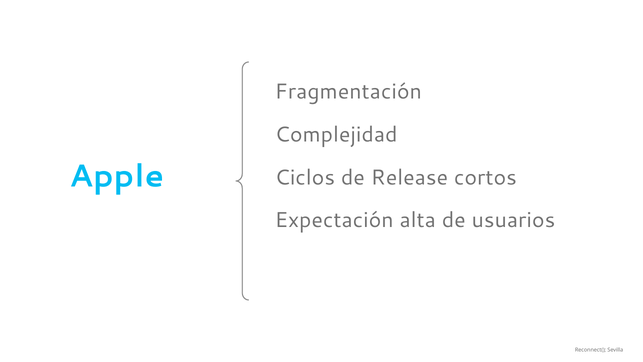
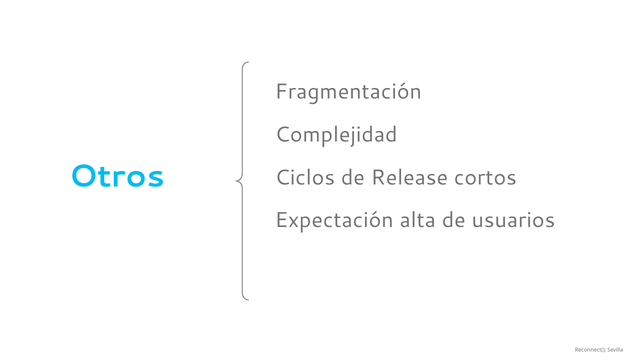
Apple: Apple -> Otros
